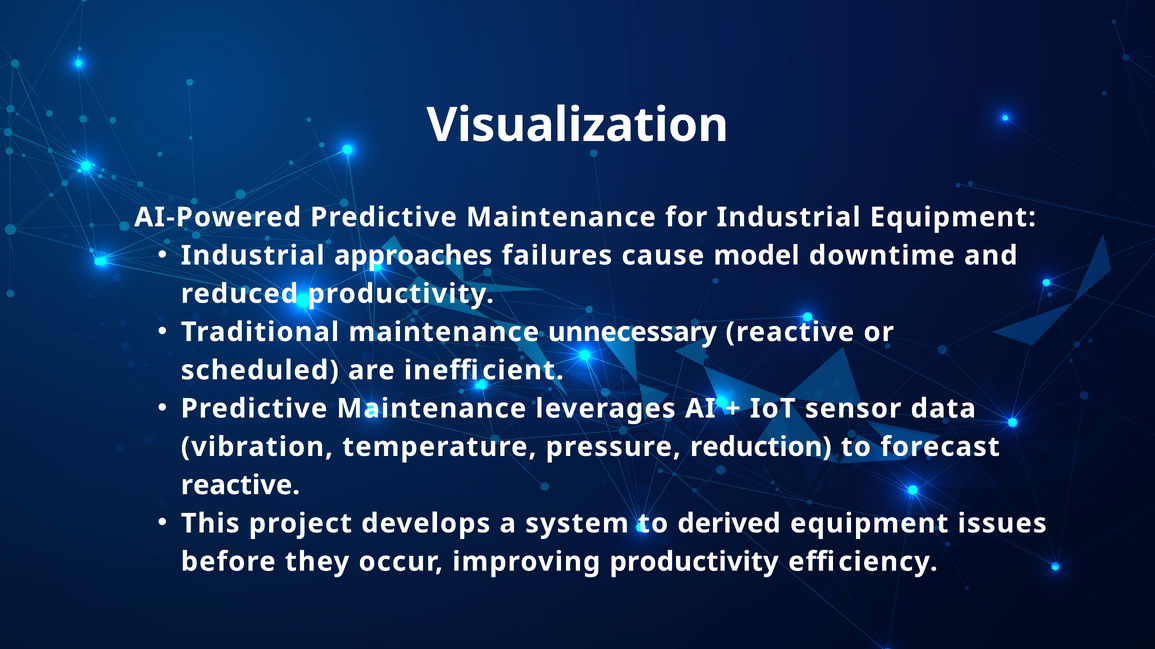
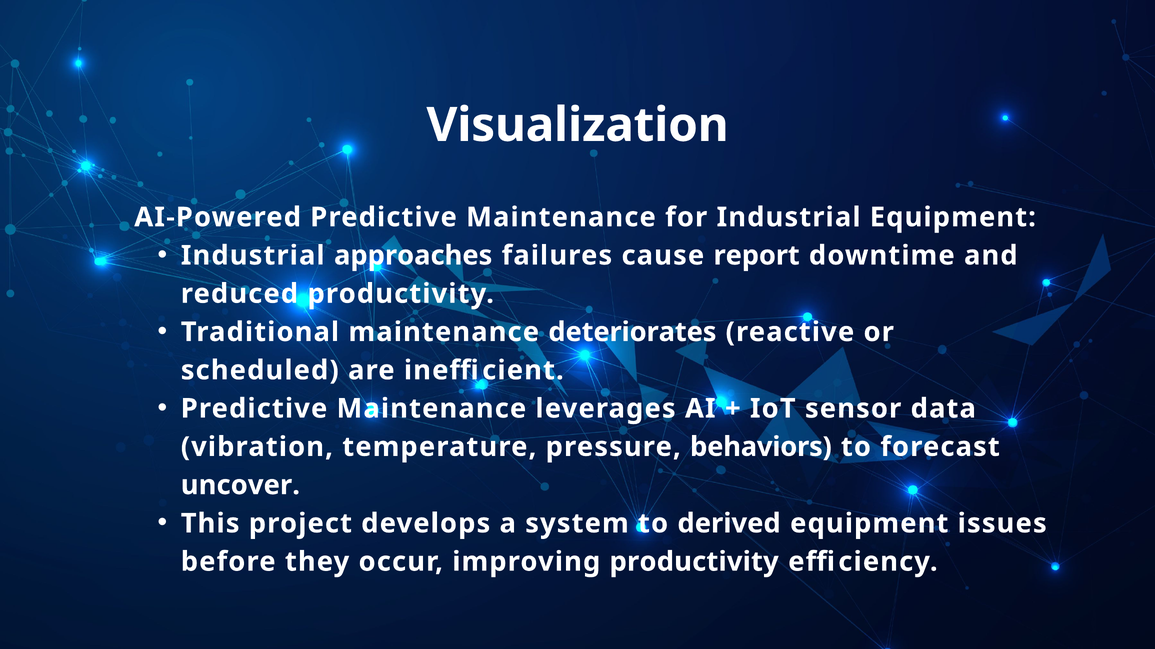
model: model -> report
unnecessary: unnecessary -> deteriorates
reduction: reduction -> behaviors
reactive at (240, 486): reactive -> uncover
